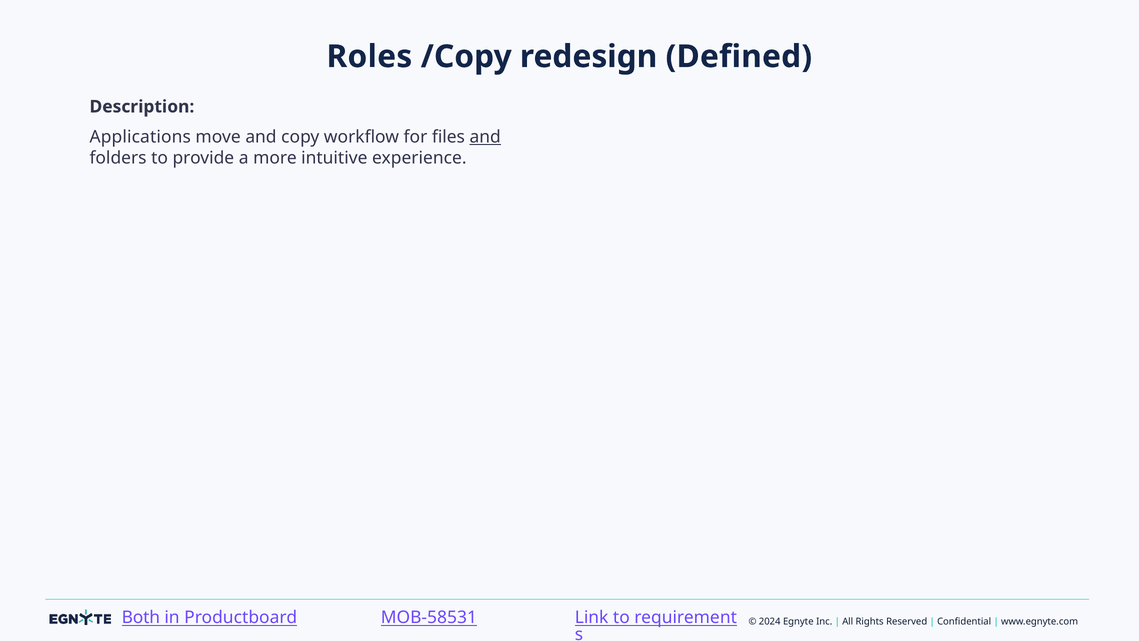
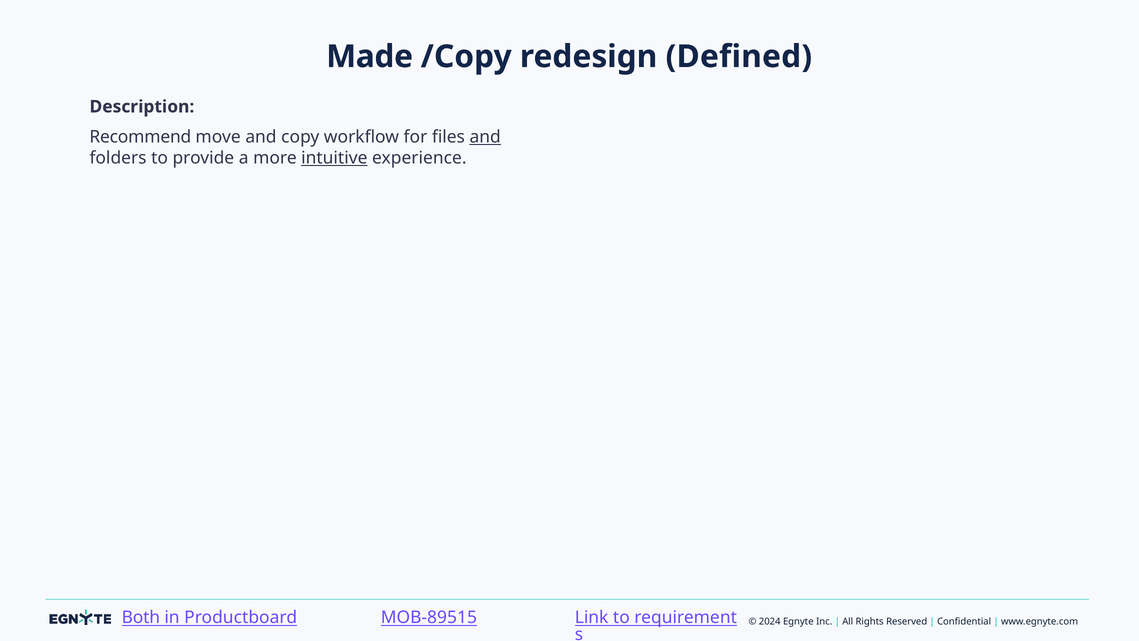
Roles: Roles -> Made
Applications: Applications -> Recommend
intuitive underline: none -> present
MOB-58531: MOB-58531 -> MOB-89515
